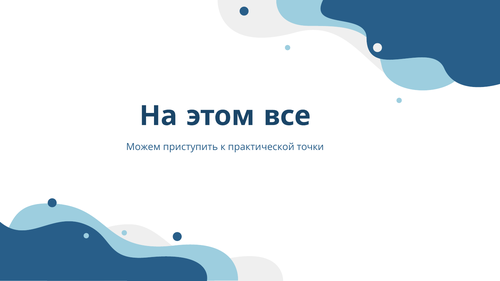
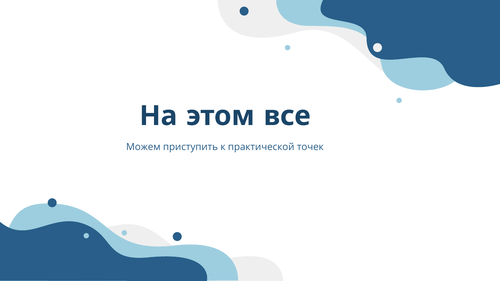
точки: точки -> точек
